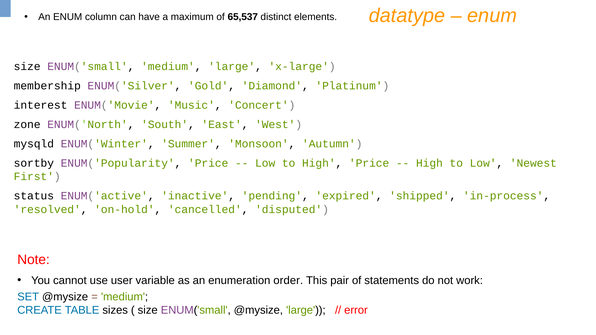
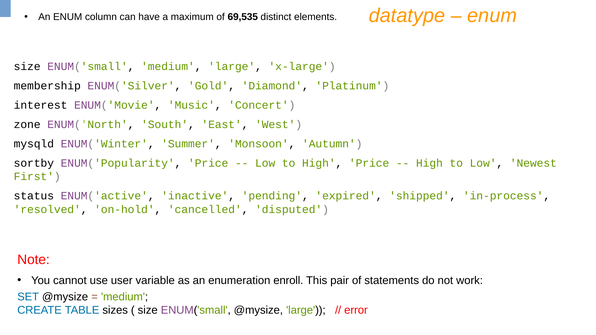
65,537: 65,537 -> 69,535
order: order -> enroll
